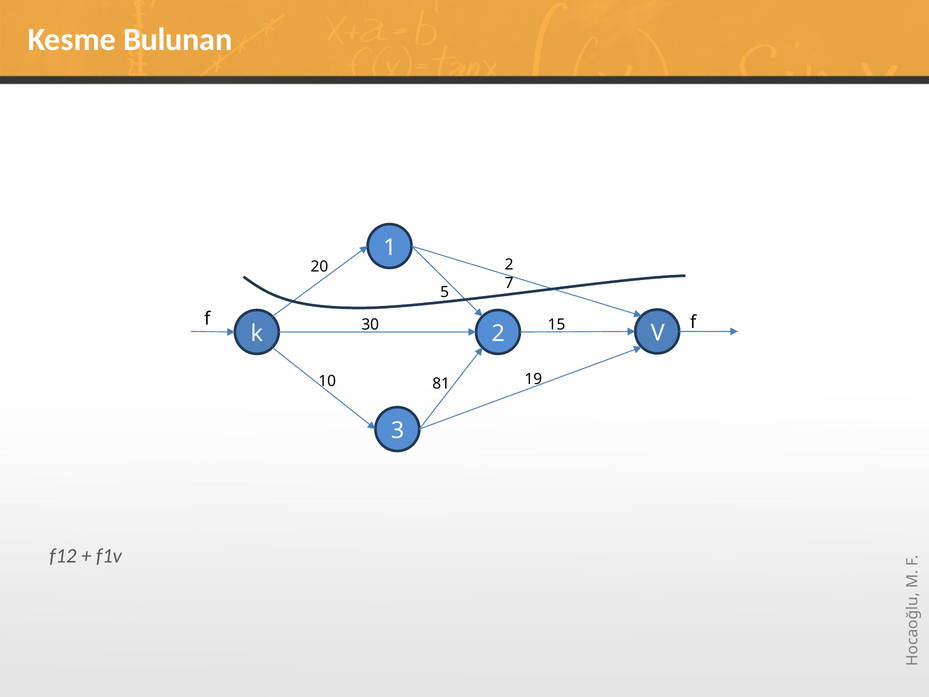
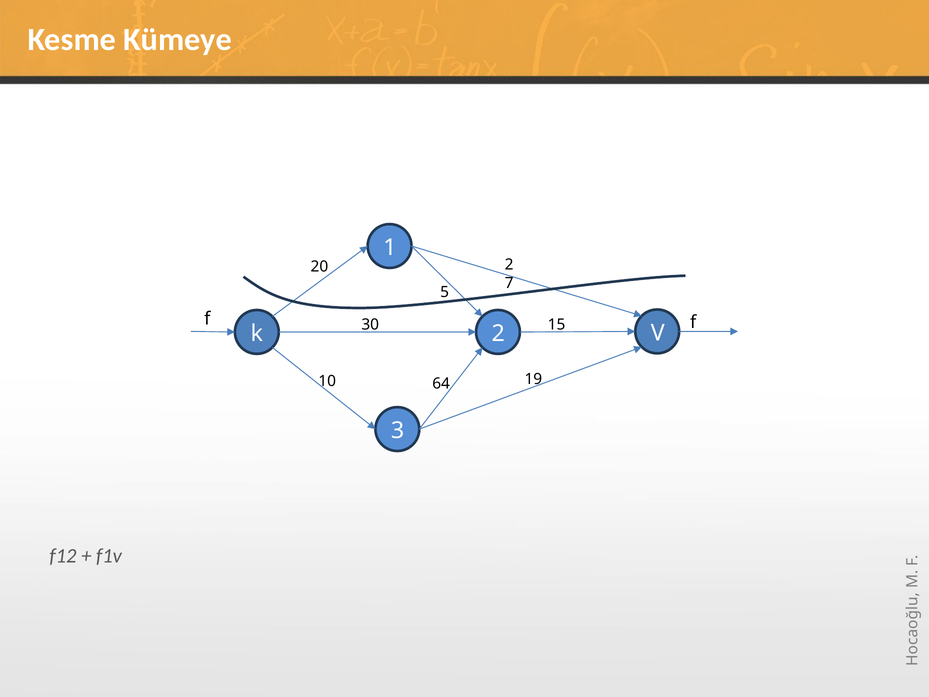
Bulunan: Bulunan -> Kümeye
81: 81 -> 64
